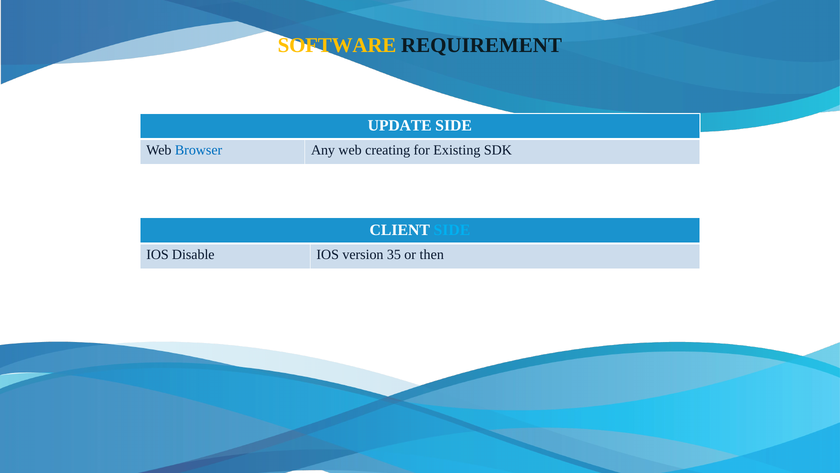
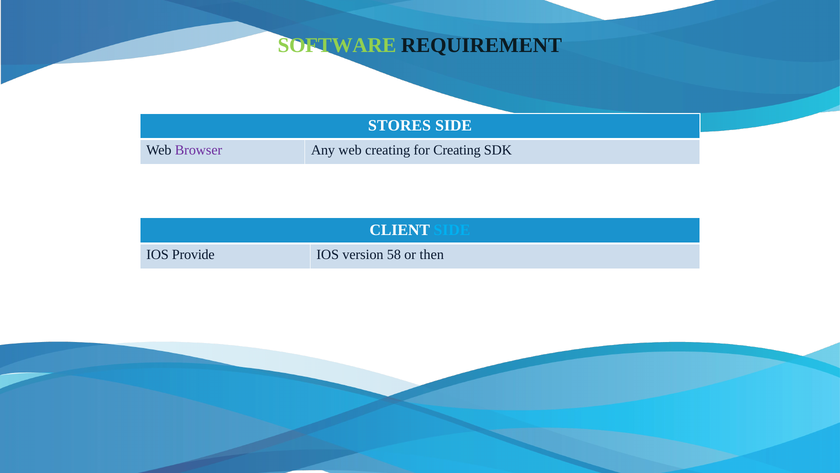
SOFTWARE colour: yellow -> light green
UPDATE: UPDATE -> STORES
Browser colour: blue -> purple
for Existing: Existing -> Creating
Disable: Disable -> Provide
35: 35 -> 58
